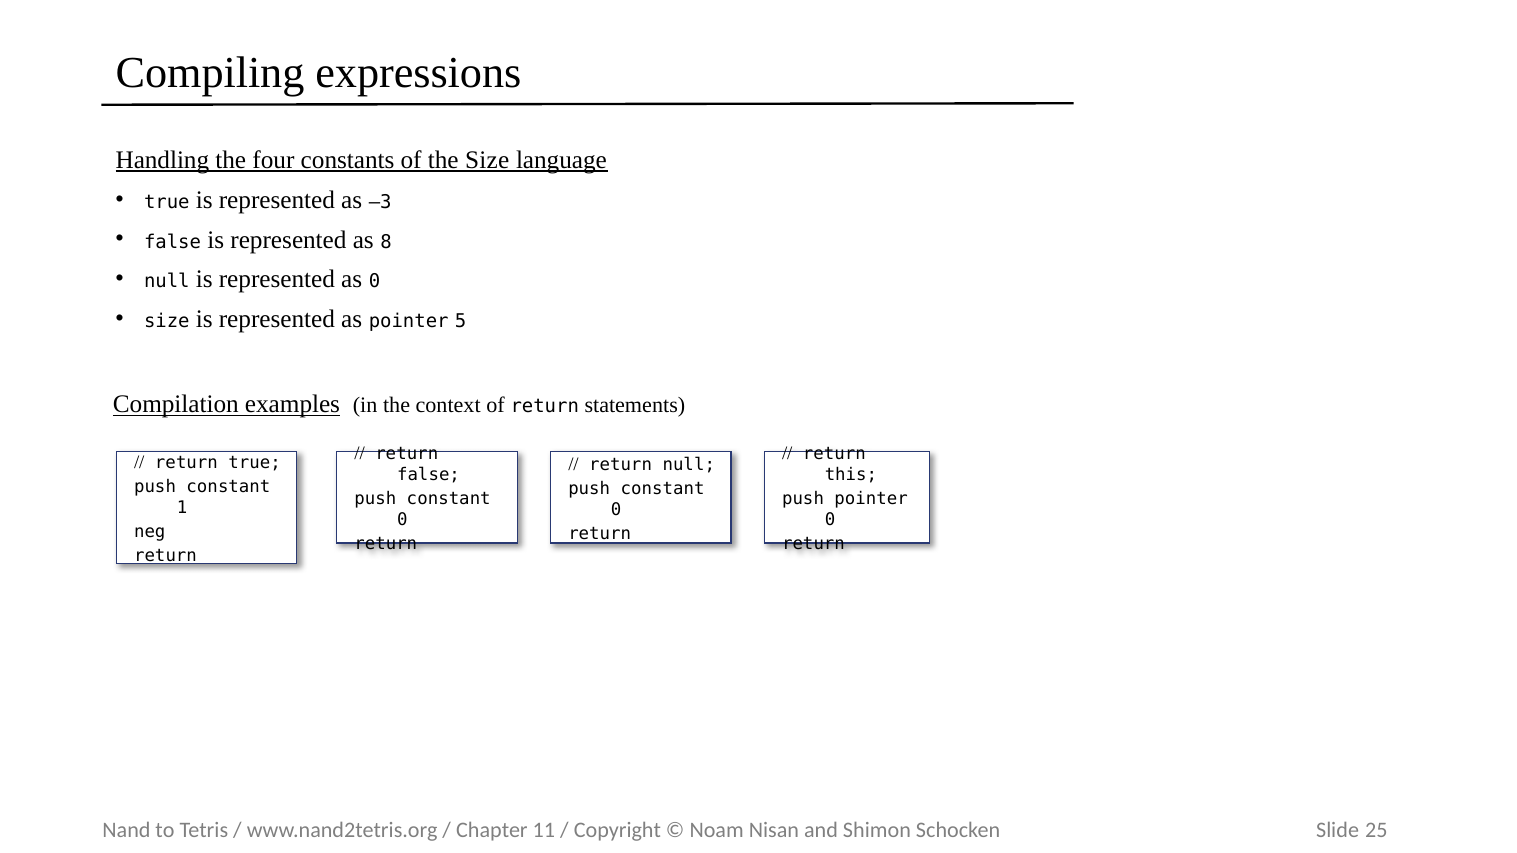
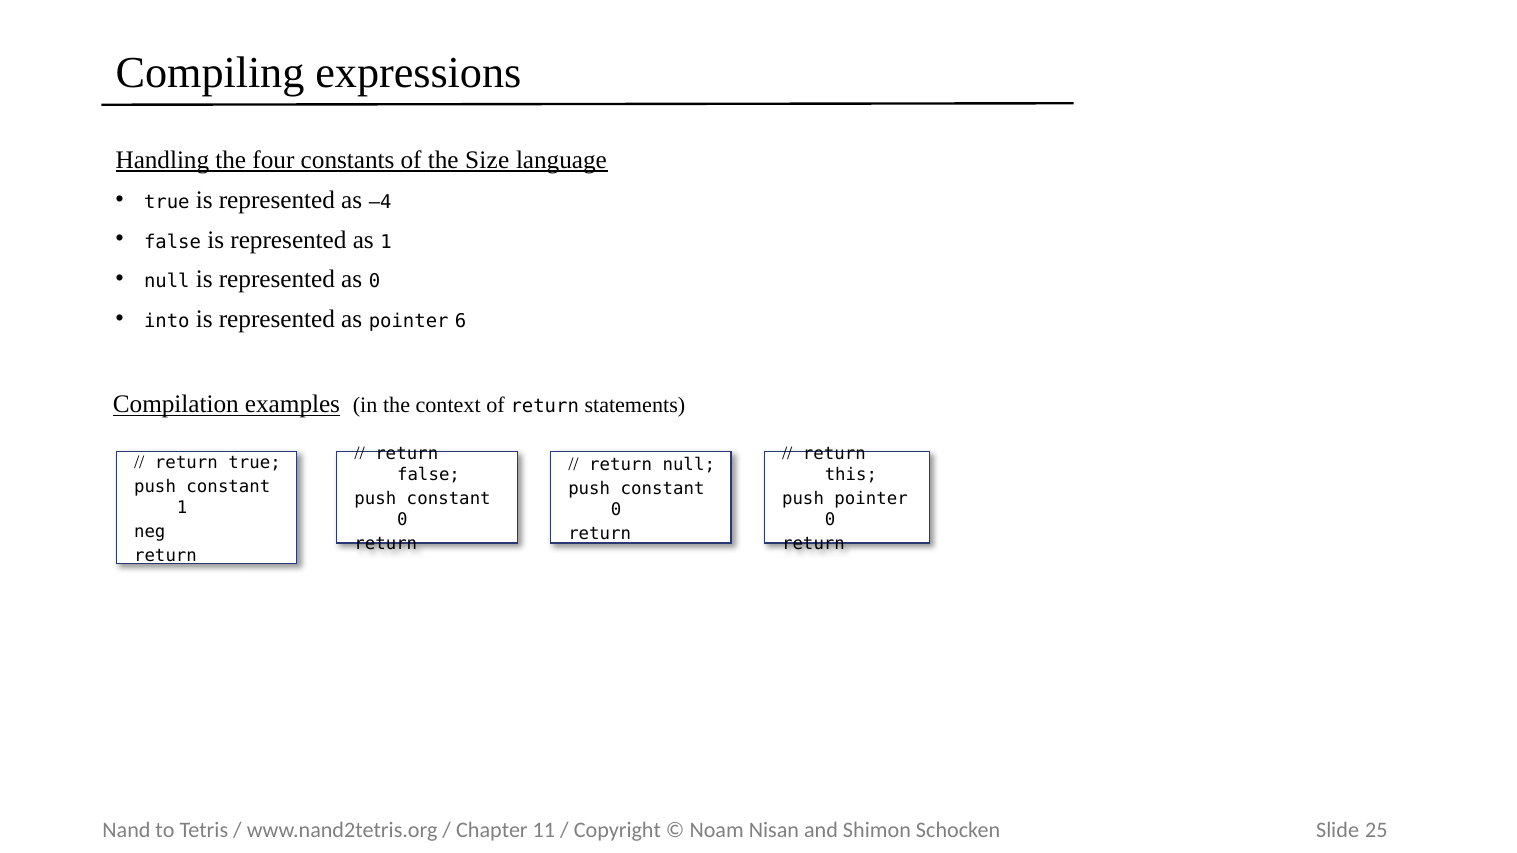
–3: –3 -> –4
as 8: 8 -> 1
size at (167, 322): size -> into
5: 5 -> 6
